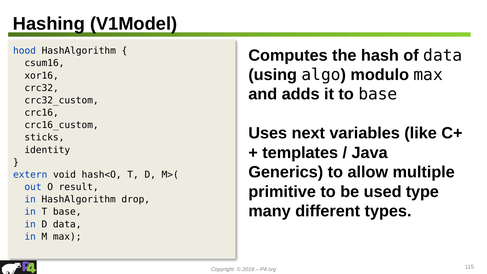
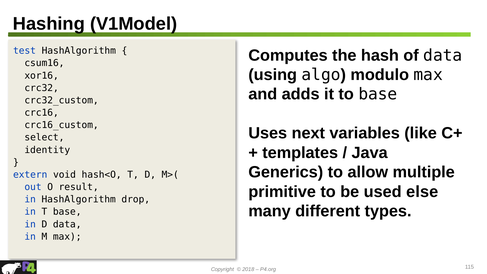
hood: hood -> test
sticks: sticks -> select
type: type -> else
